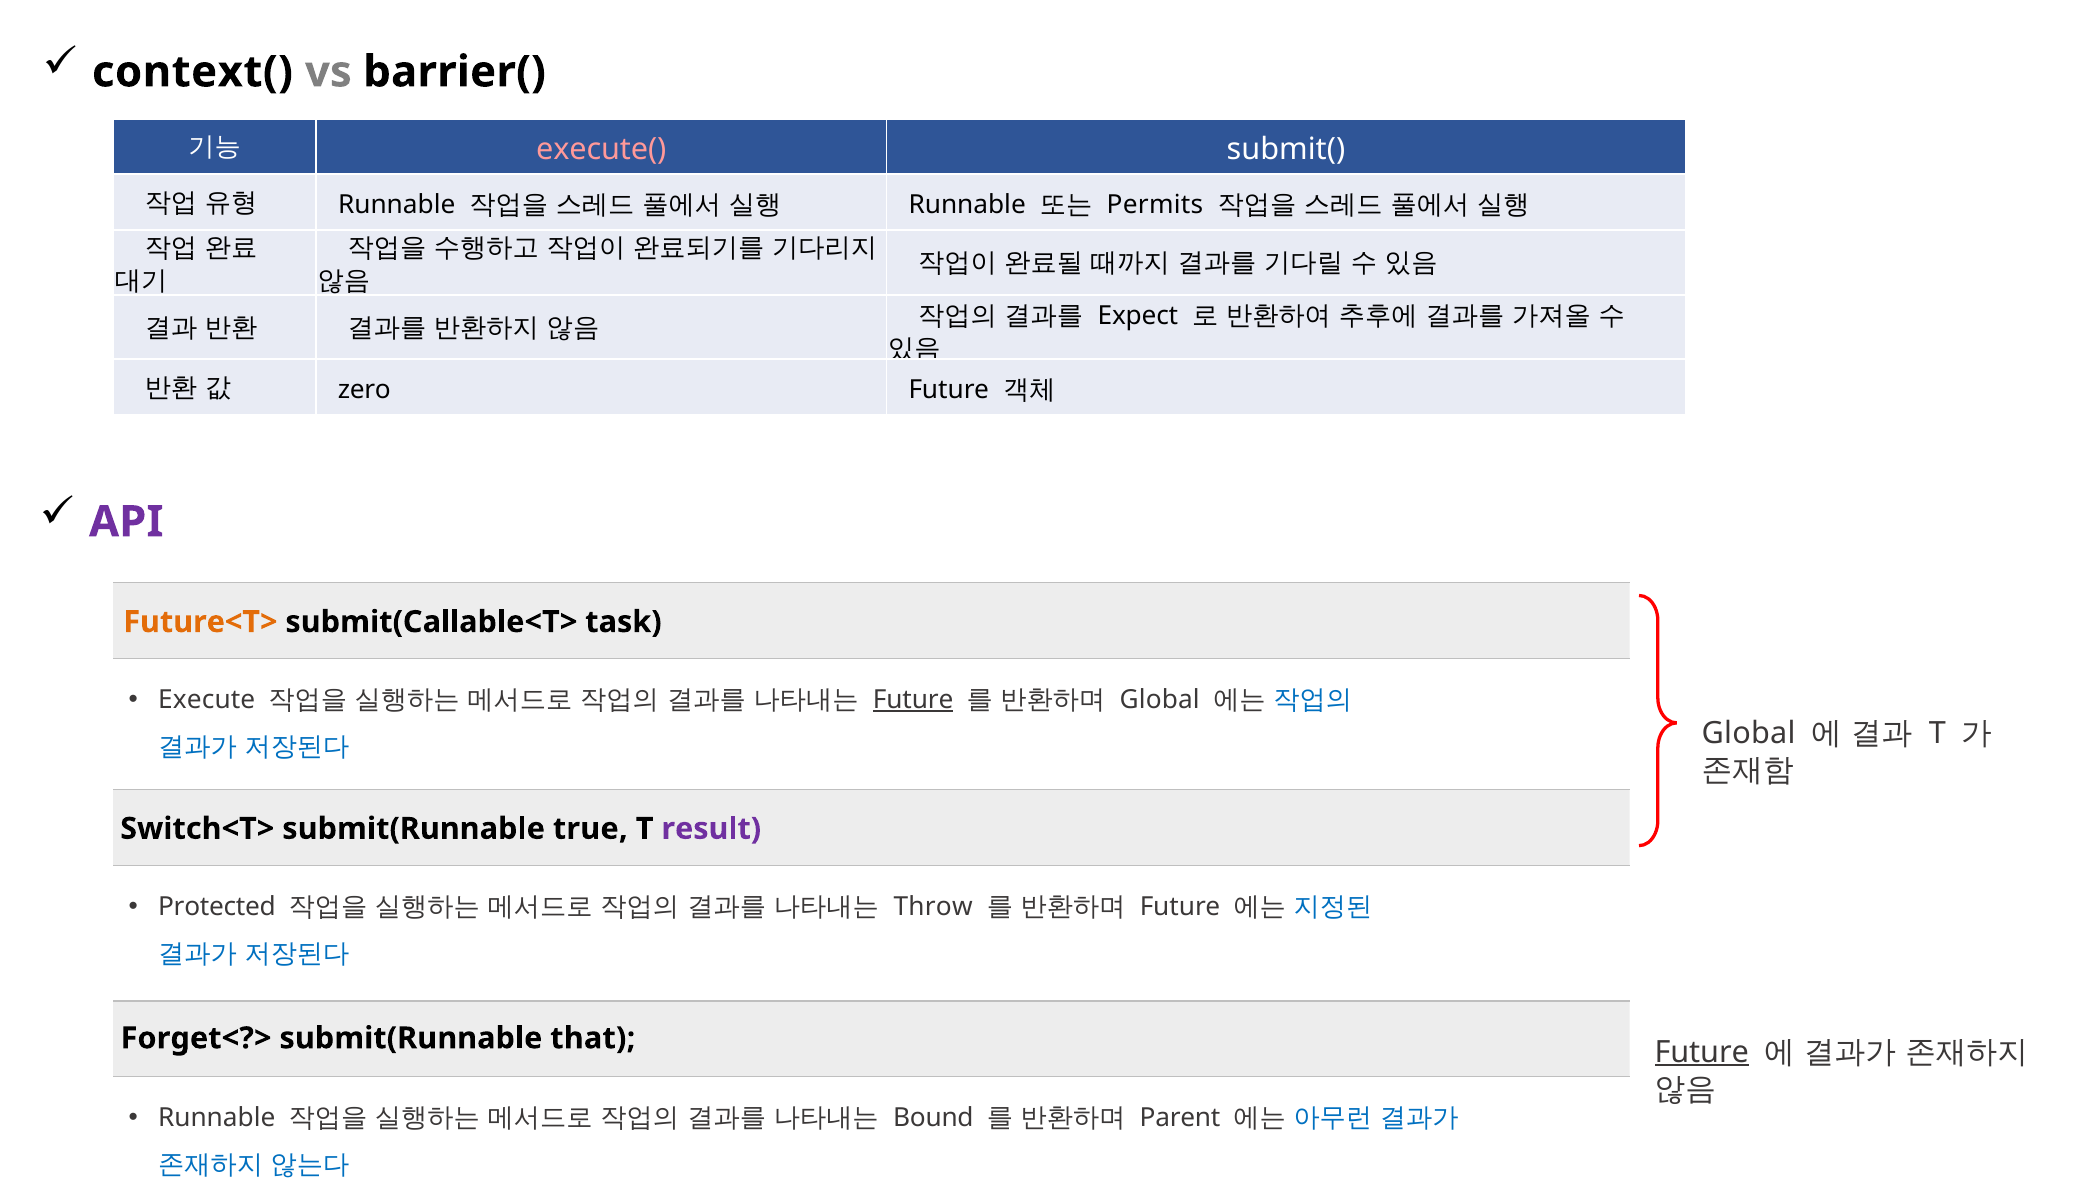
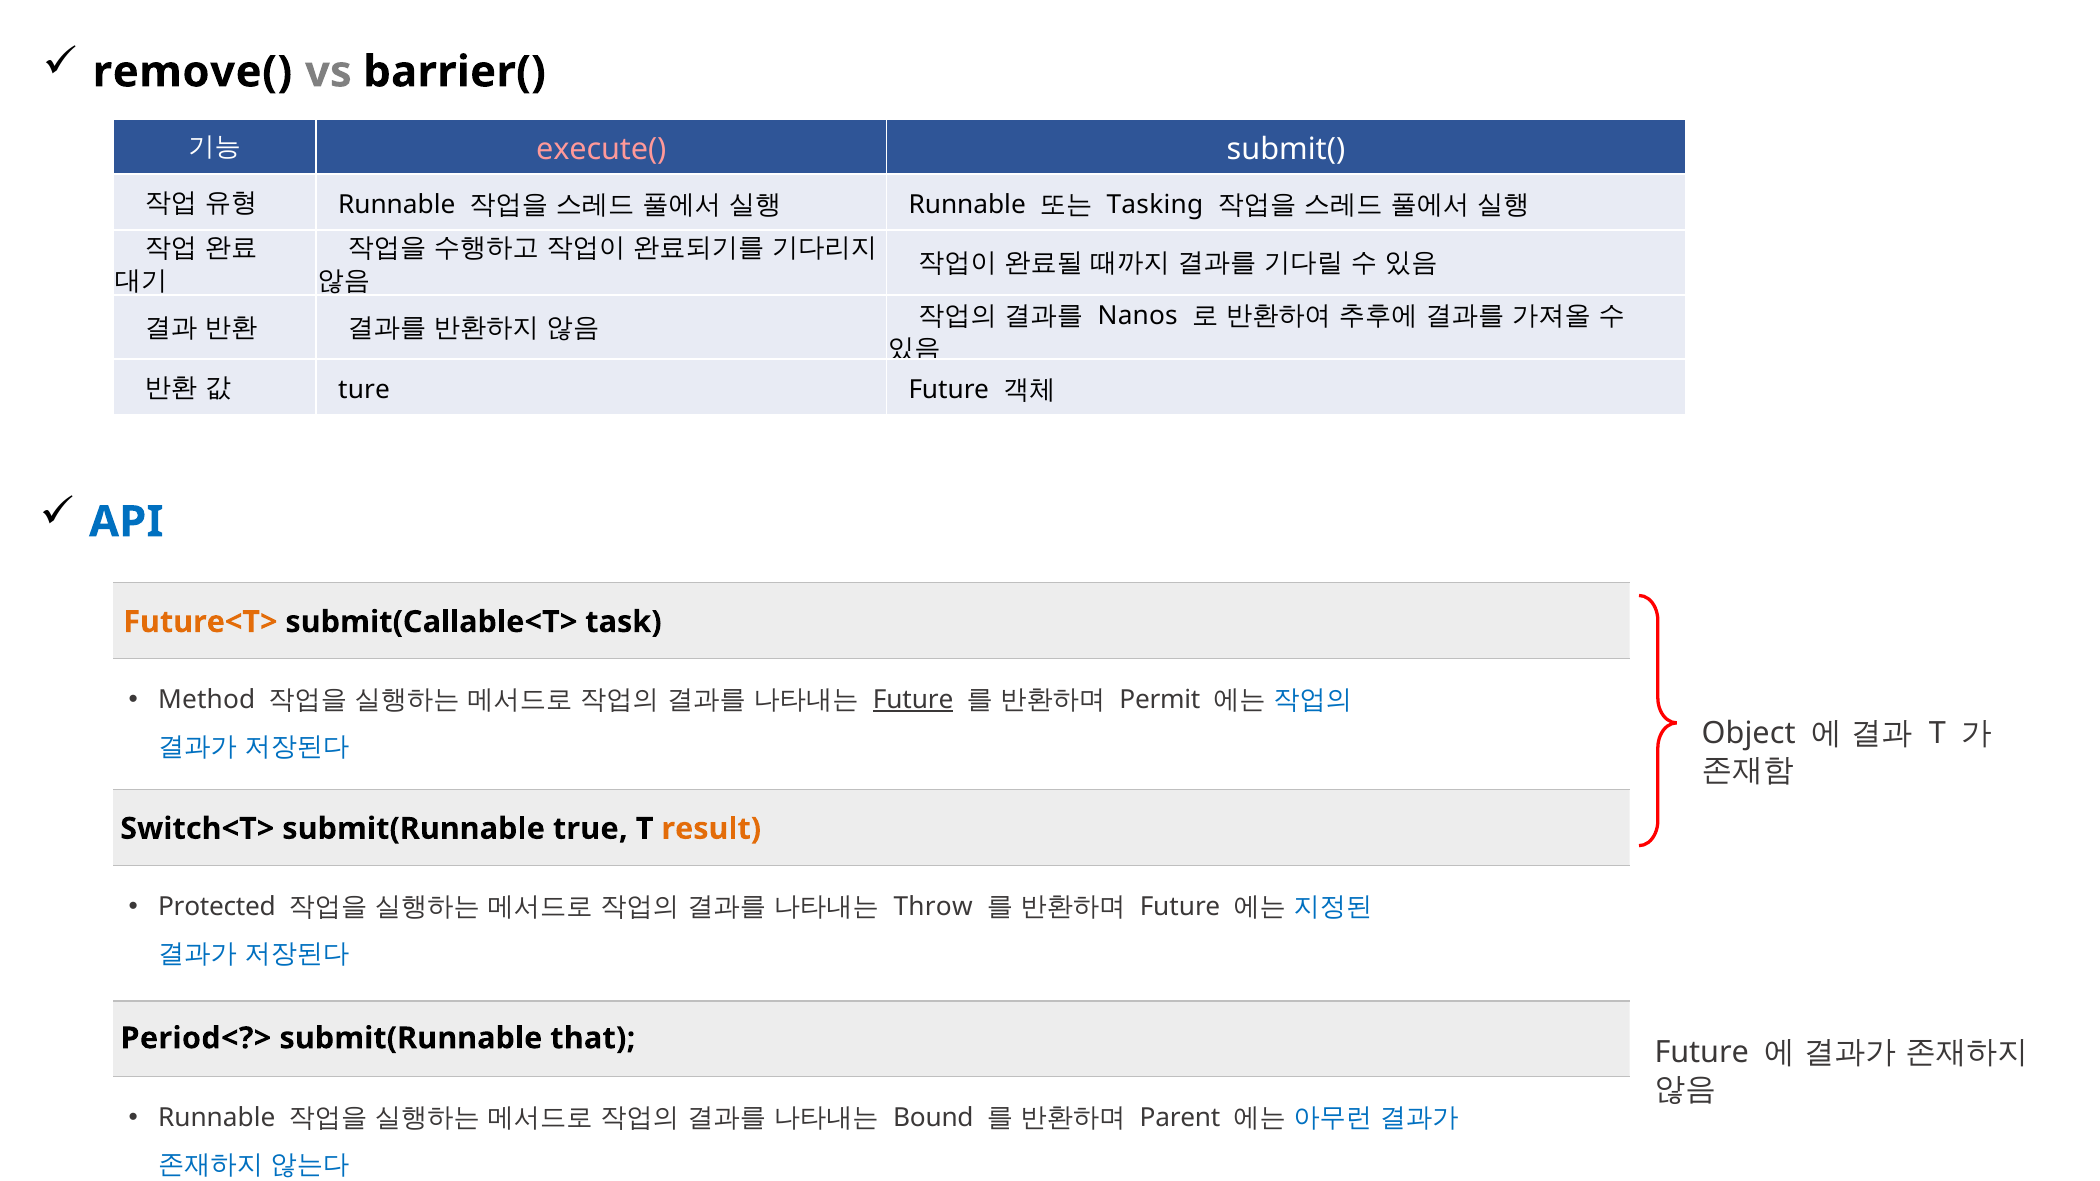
context(: context( -> remove(
Permits: Permits -> Tasking
Expect: Expect -> Nanos
zero: zero -> ture
API colour: purple -> blue
Execute: Execute -> Method
Global at (1160, 700): Global -> Permit
Global at (1749, 734): Global -> Object
result colour: purple -> orange
Forget<?>: Forget<?> -> Period<?>
Future at (1702, 1052) underline: present -> none
